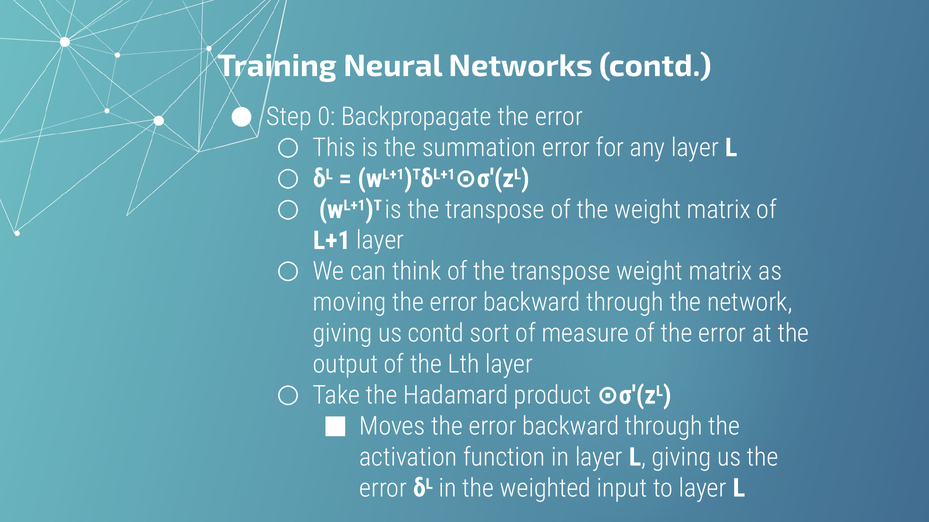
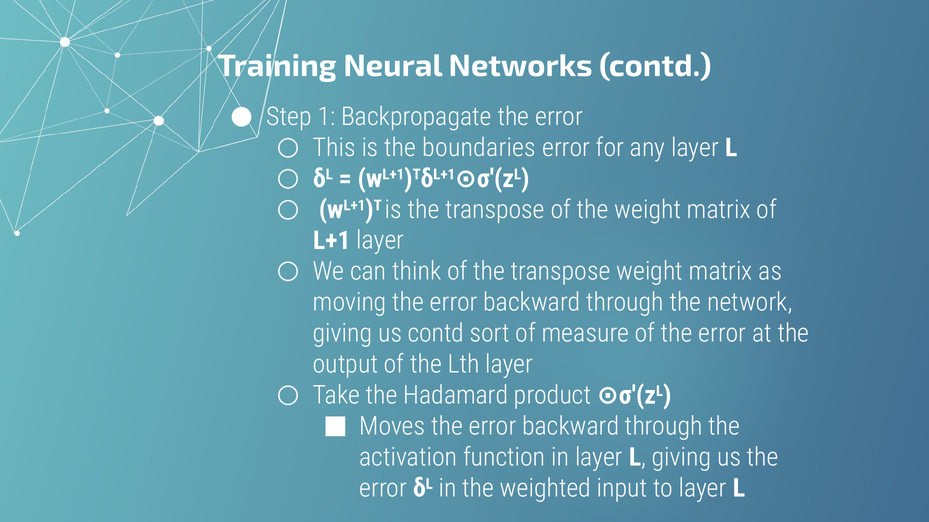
0: 0 -> 1
summation: summation -> boundaries
